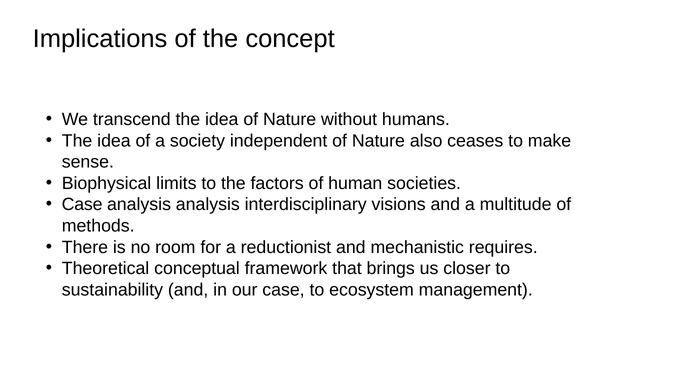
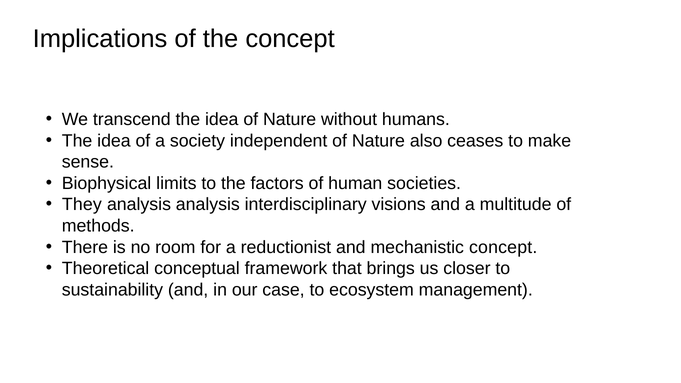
Case at (82, 205): Case -> They
mechanistic requires: requires -> concept
